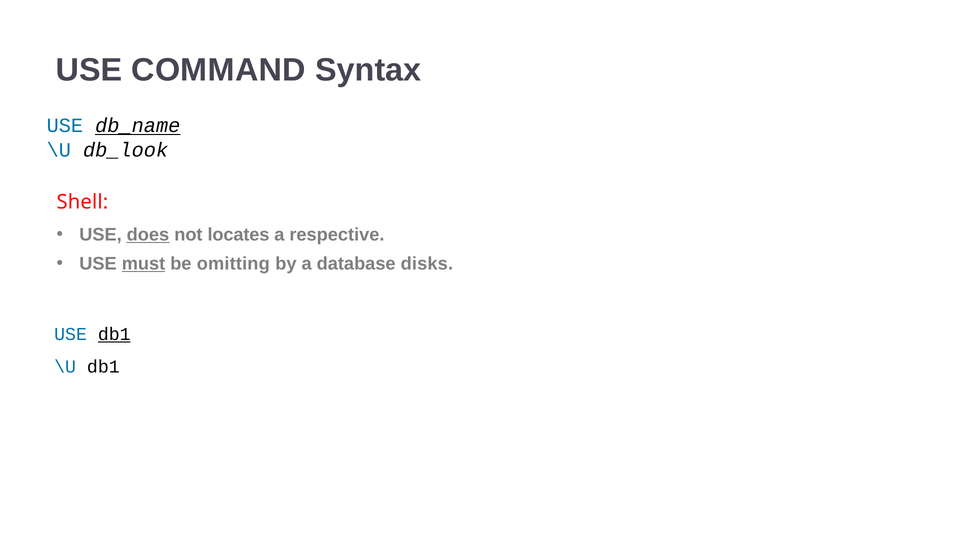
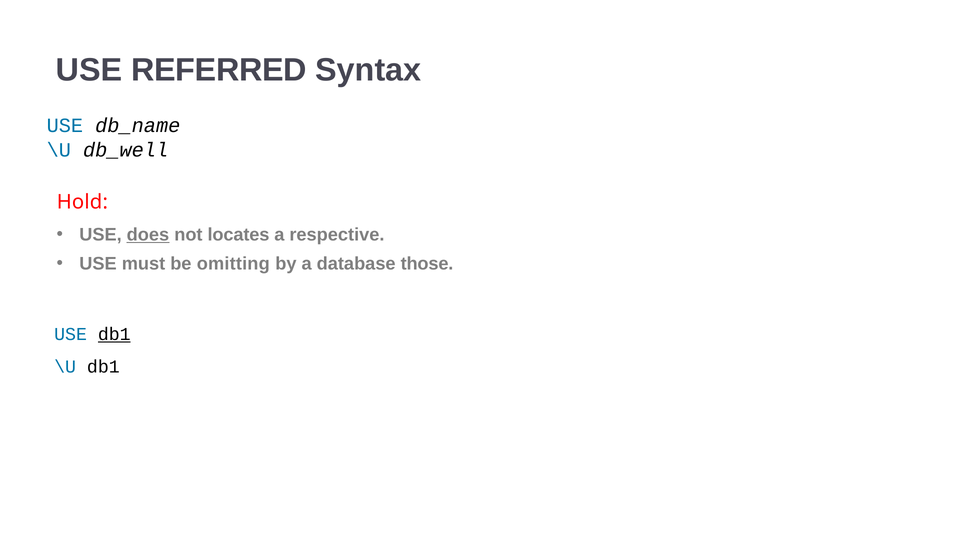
COMMAND: COMMAND -> REFERRED
db_name underline: present -> none
db_look: db_look -> db_well
Shell: Shell -> Hold
must underline: present -> none
disks: disks -> those
